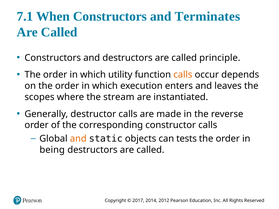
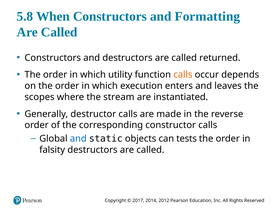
7.1: 7.1 -> 5.8
Terminates: Terminates -> Formatting
principle: principle -> returned
and at (78, 139) colour: orange -> blue
being: being -> falsity
